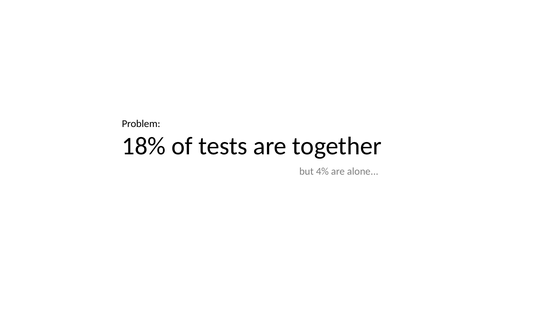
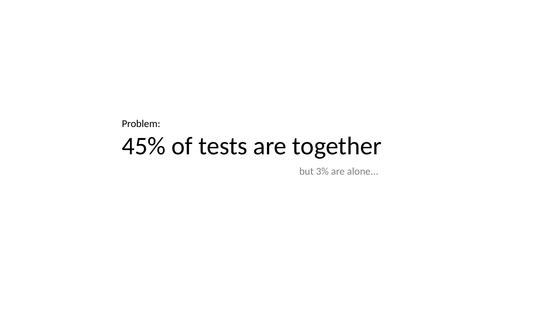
18%: 18% -> 45%
4%: 4% -> 3%
